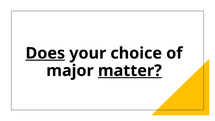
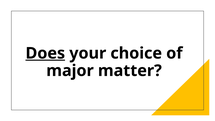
matter underline: present -> none
